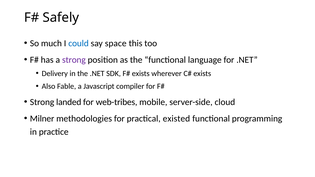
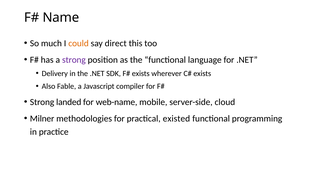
Safely: Safely -> Name
could colour: blue -> orange
space: space -> direct
web-tribes: web-tribes -> web-name
